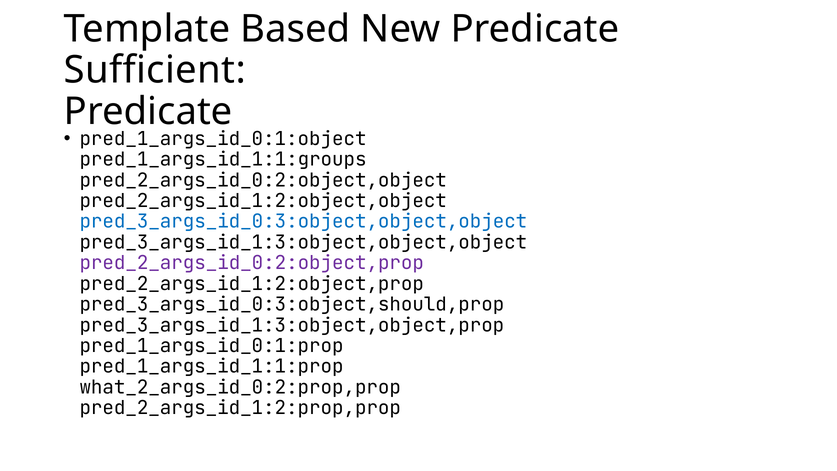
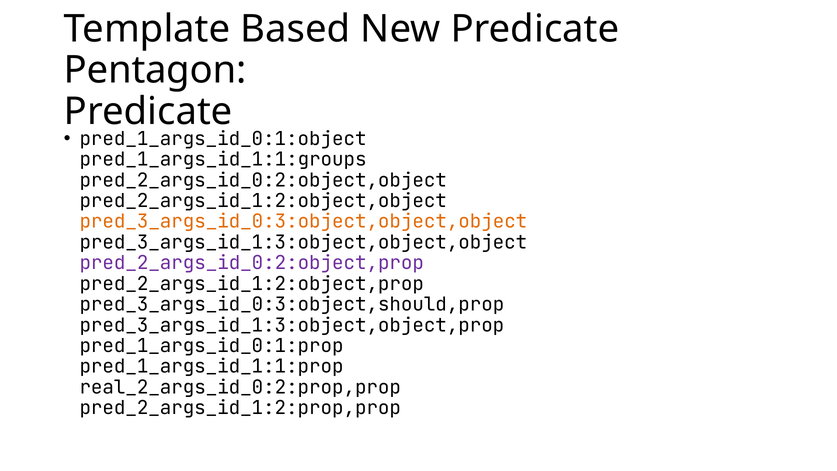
Sufficient: Sufficient -> Pentagon
pred_3_args_id_0:3:object,object,object colour: blue -> orange
what_2_args_id_0:2:prop,prop: what_2_args_id_0:2:prop,prop -> real_2_args_id_0:2:prop,prop
